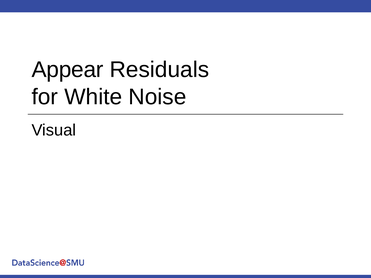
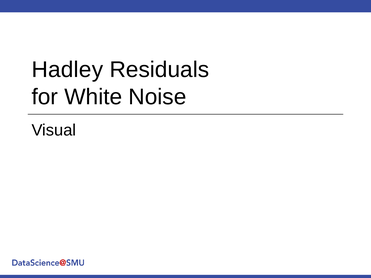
Appear: Appear -> Hadley
